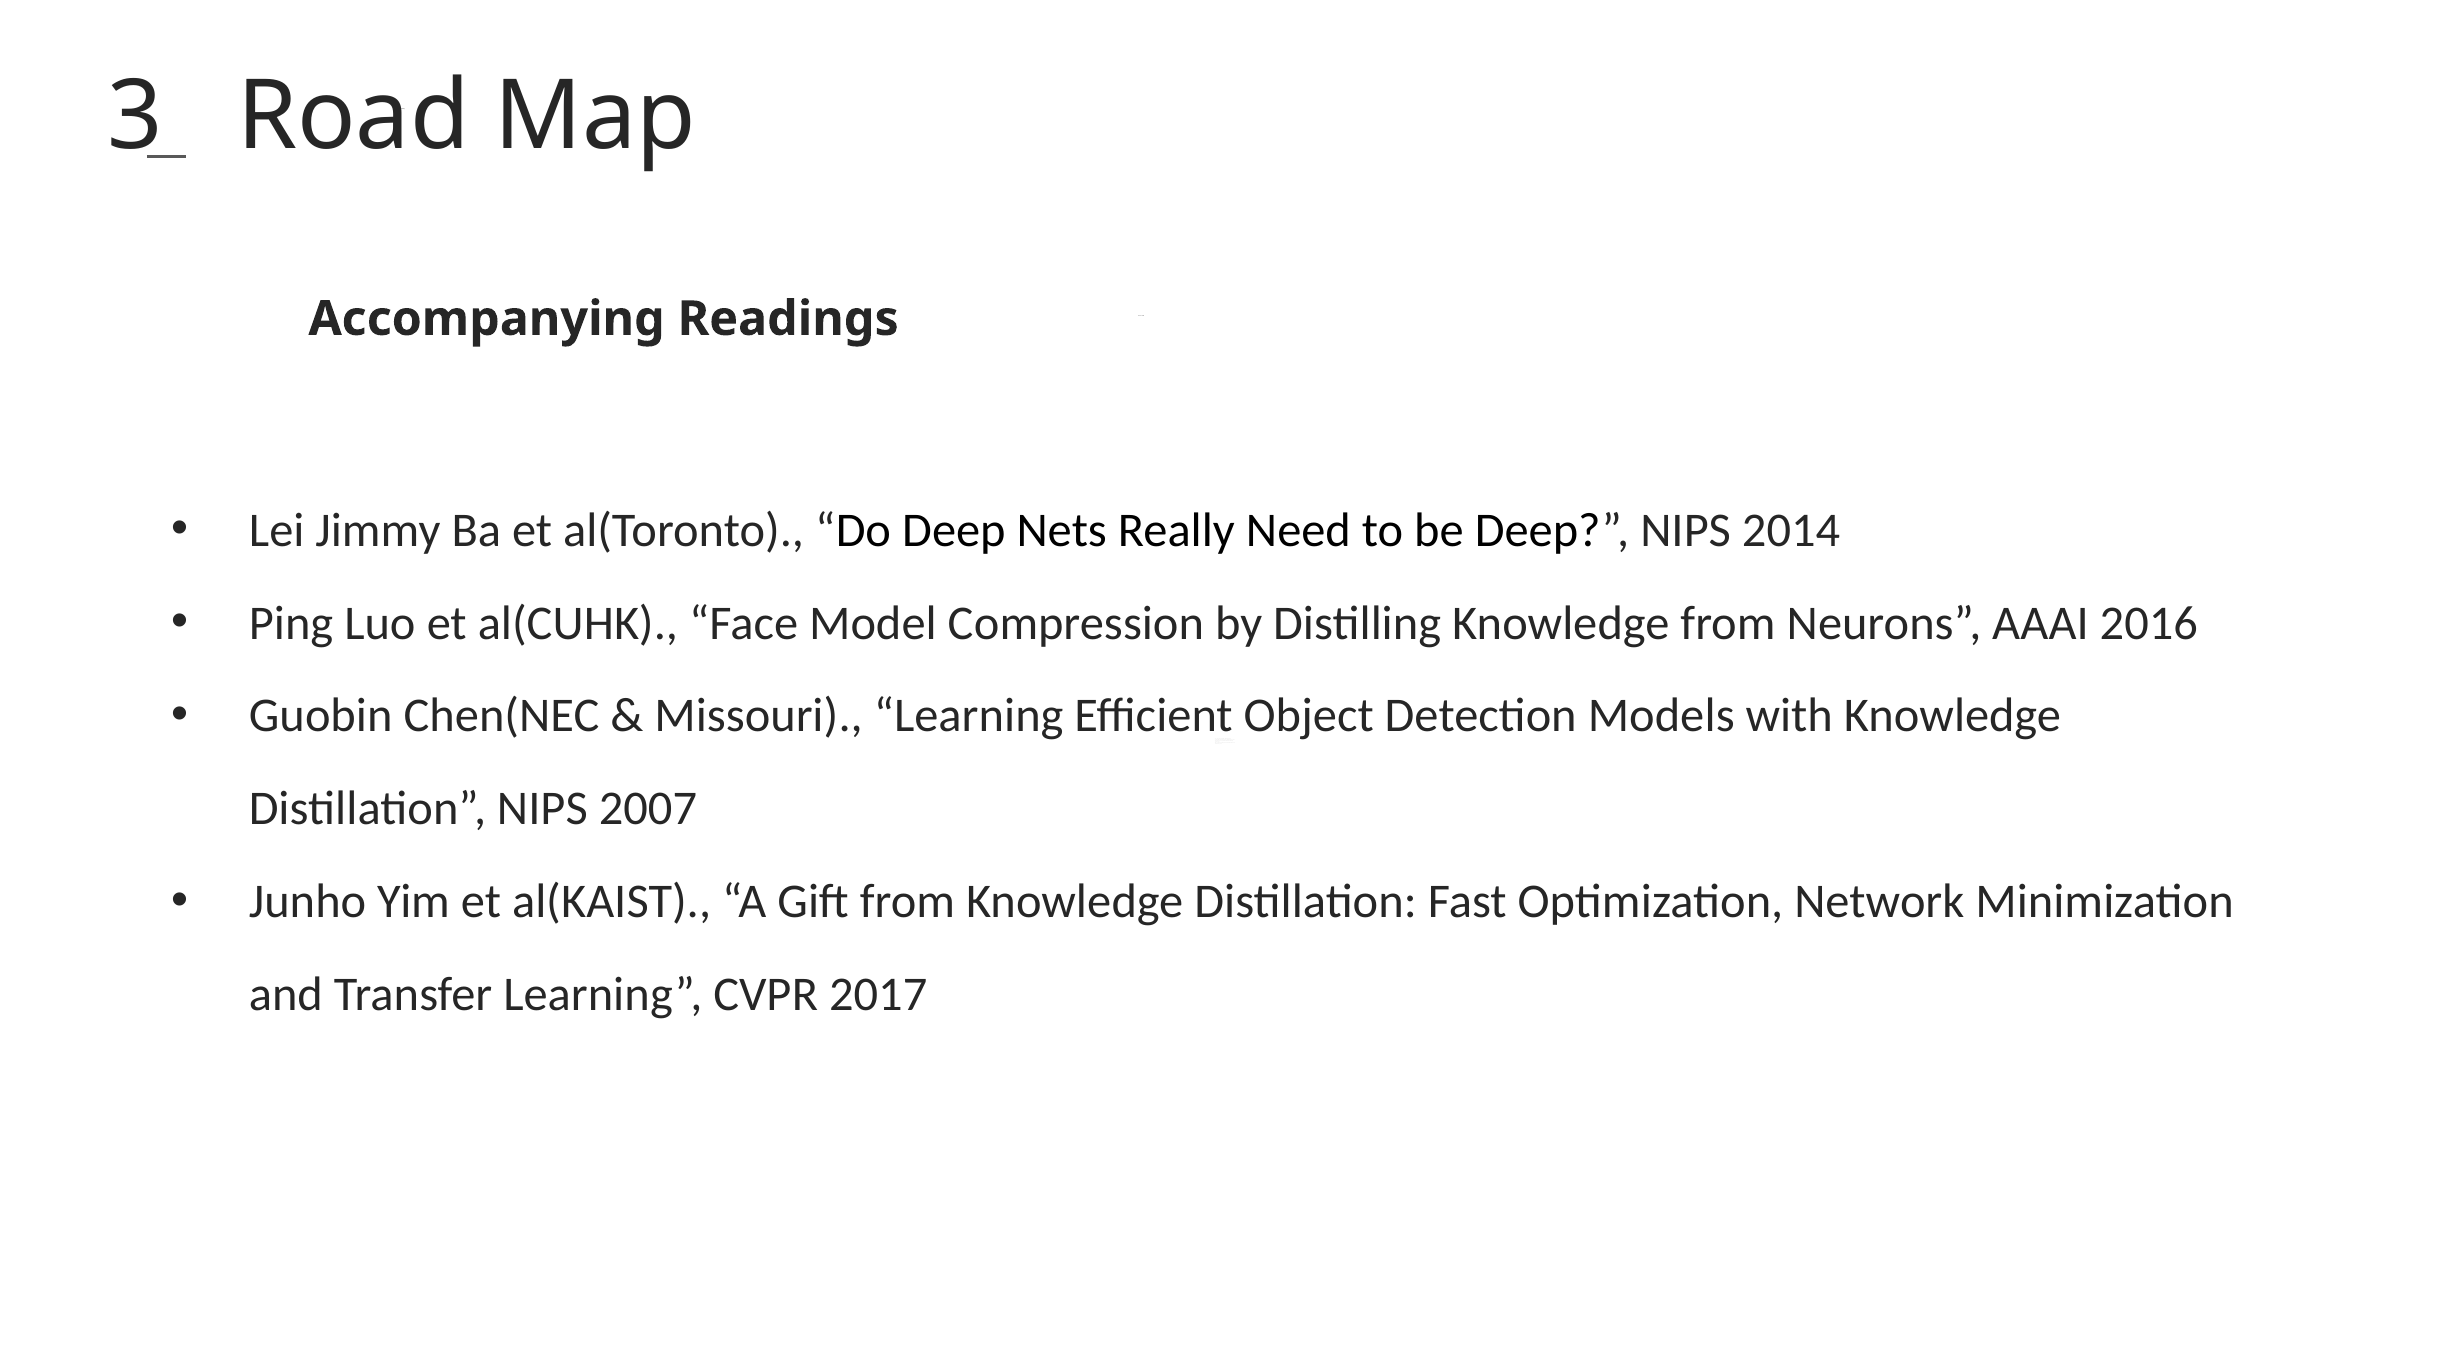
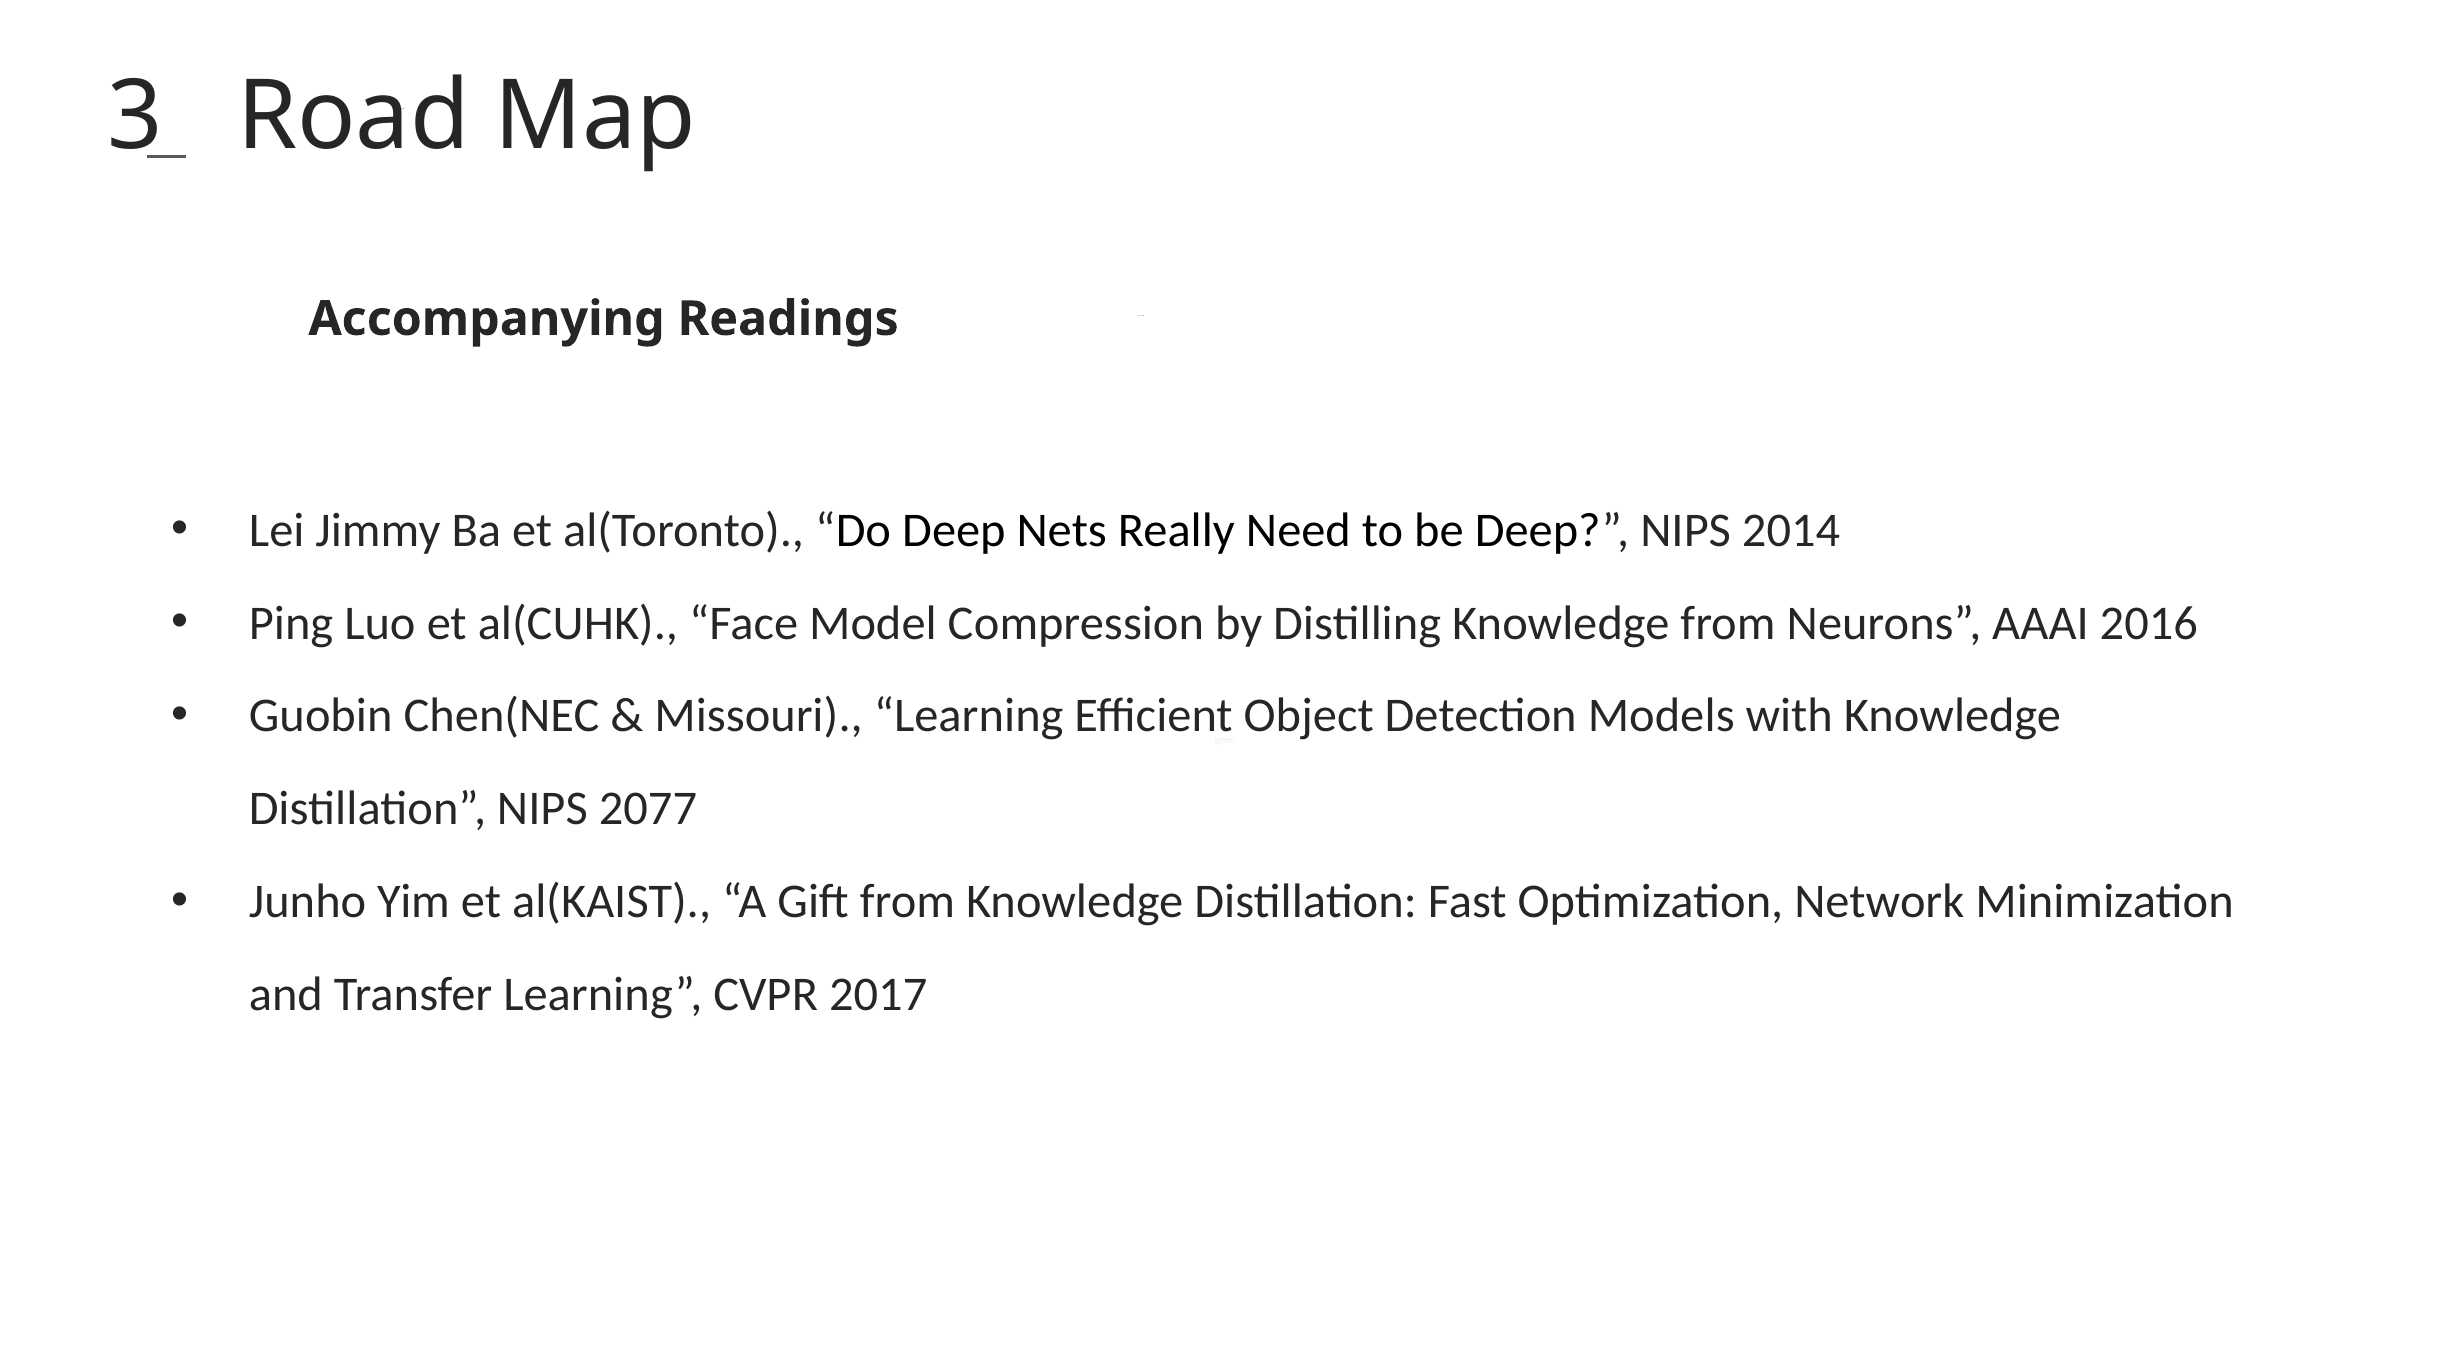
2007: 2007 -> 2077
